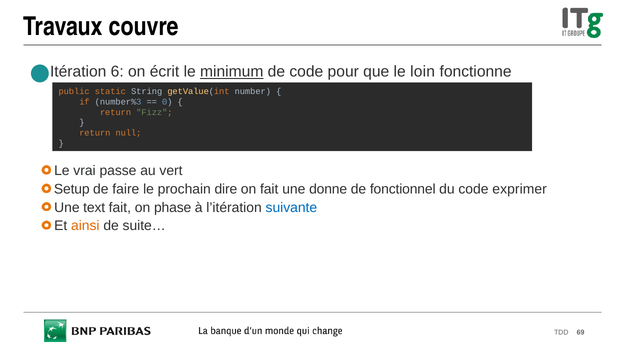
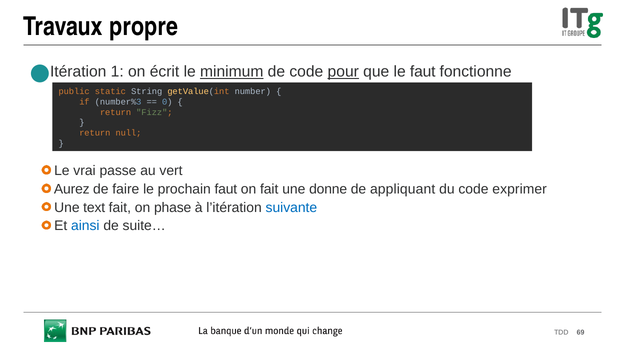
couvre: couvre -> propre
6: 6 -> 1
pour underline: none -> present
le loin: loin -> faut
Setup: Setup -> Aurez
prochain dire: dire -> faut
fonctionnel: fonctionnel -> appliquant
ainsi colour: orange -> blue
